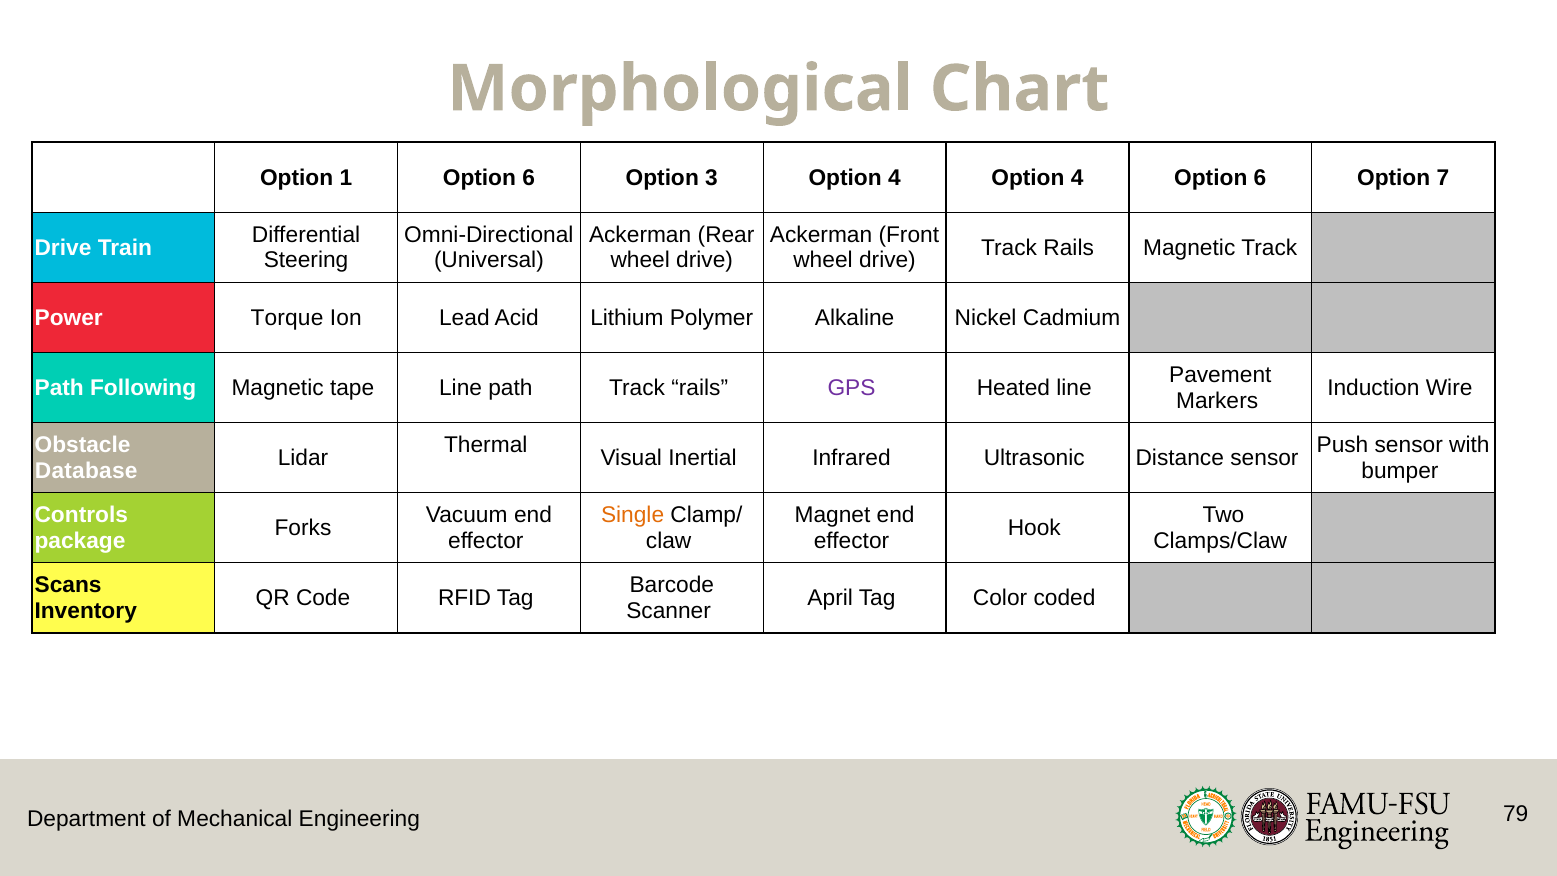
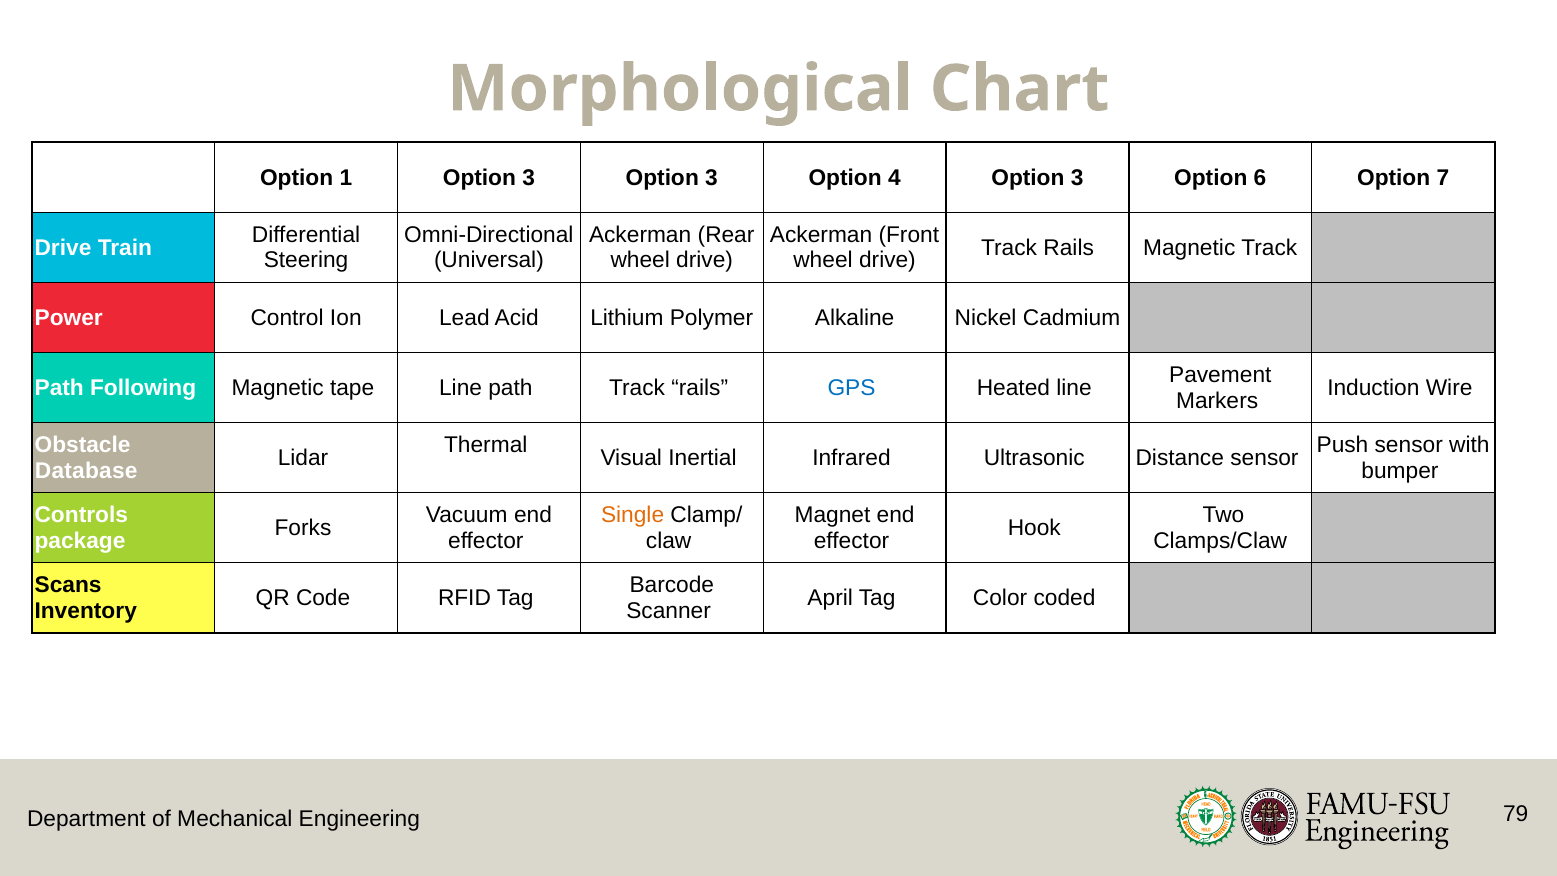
1 Option 6: 6 -> 3
4 Option 4: 4 -> 3
Torque: Torque -> Control
GPS colour: purple -> blue
